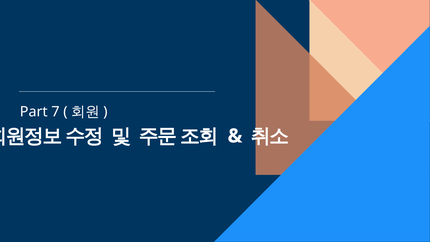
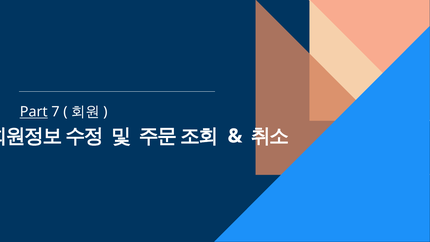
Part underline: none -> present
